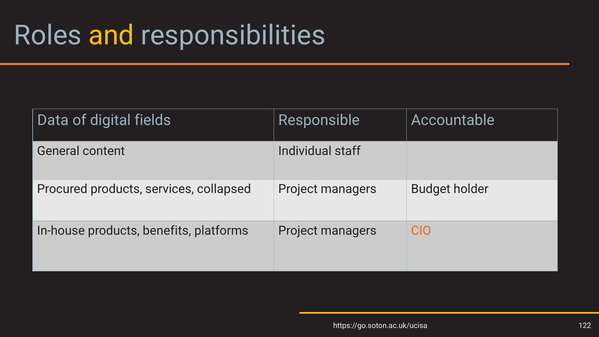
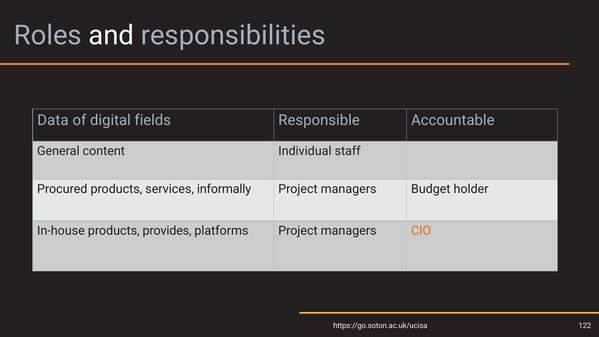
and colour: yellow -> white
collapsed: collapsed -> informally
benefits: benefits -> provides
